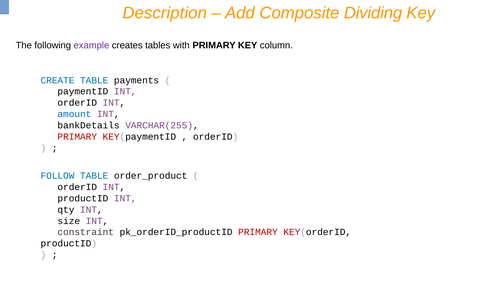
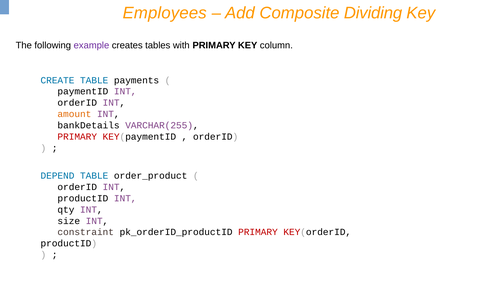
Description: Description -> Employees
amount colour: blue -> orange
FOLLOW: FOLLOW -> DEPEND
